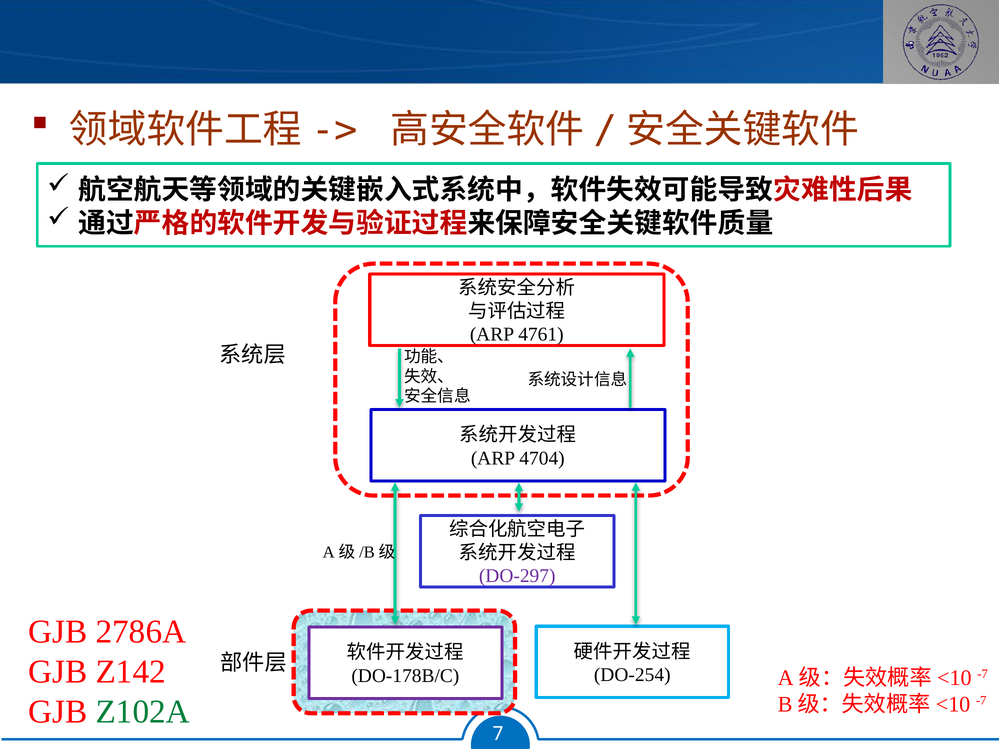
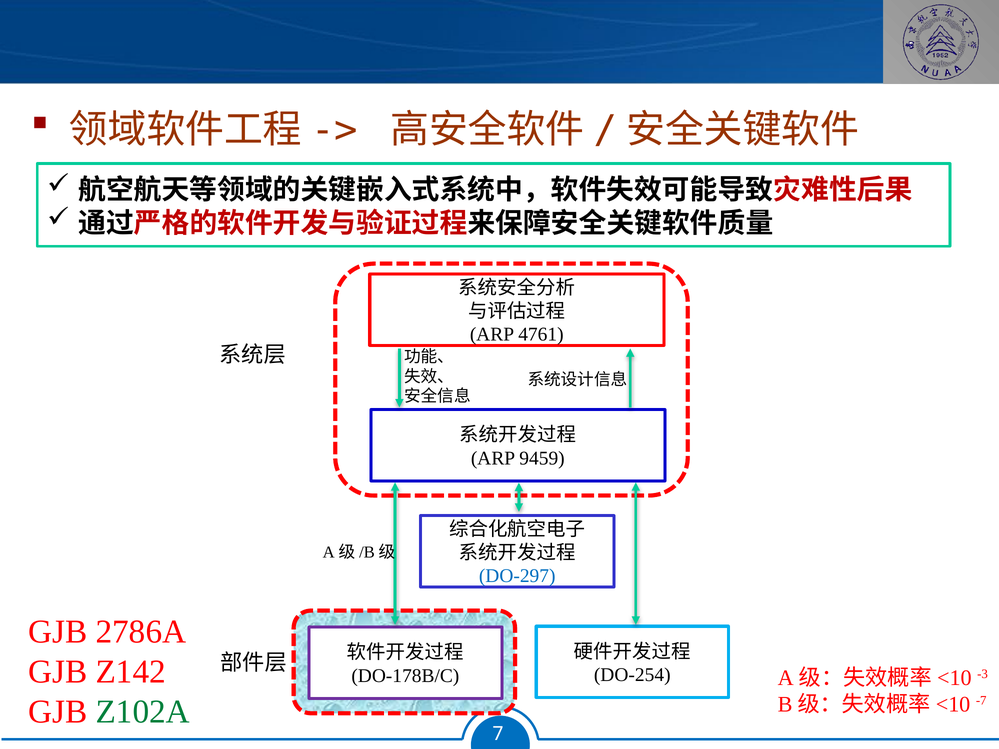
4704: 4704 -> 9459
DO-297 colour: purple -> blue
-7 at (983, 674): -7 -> -3
